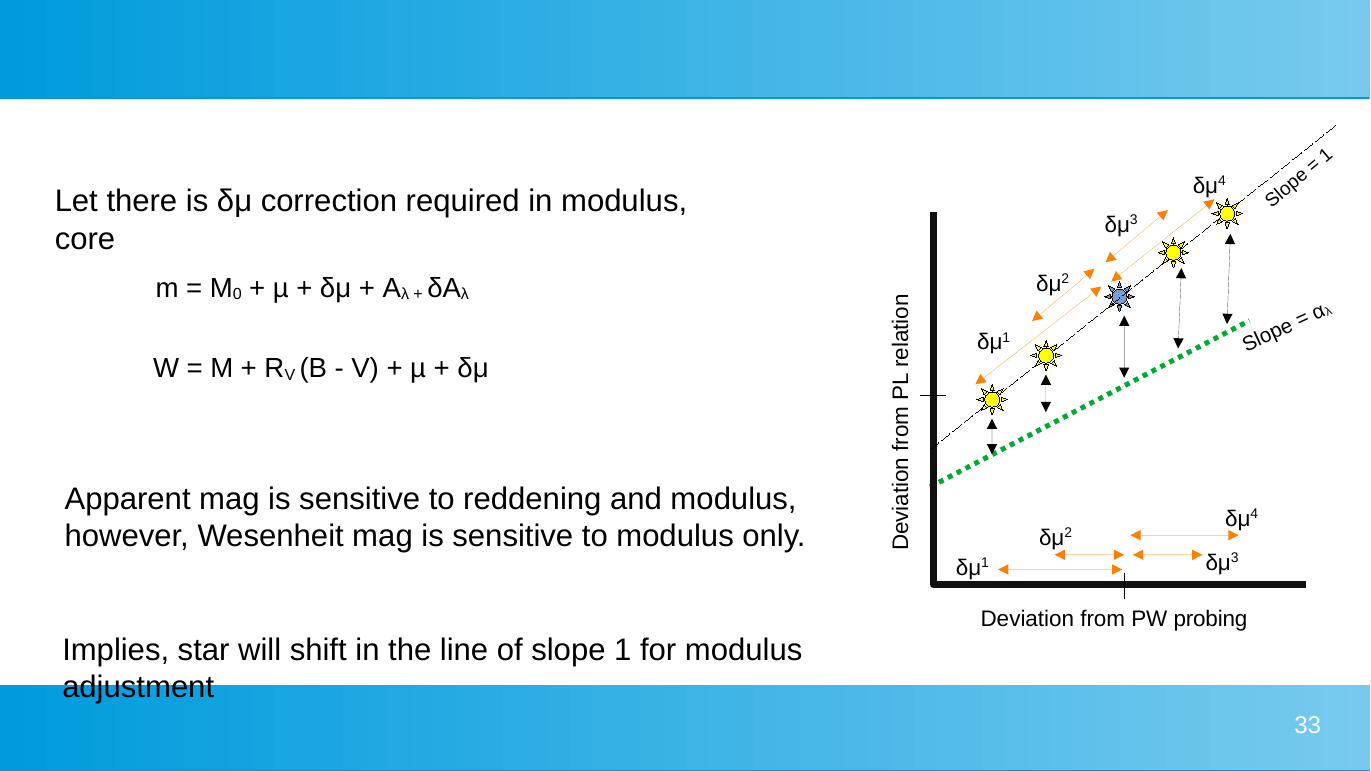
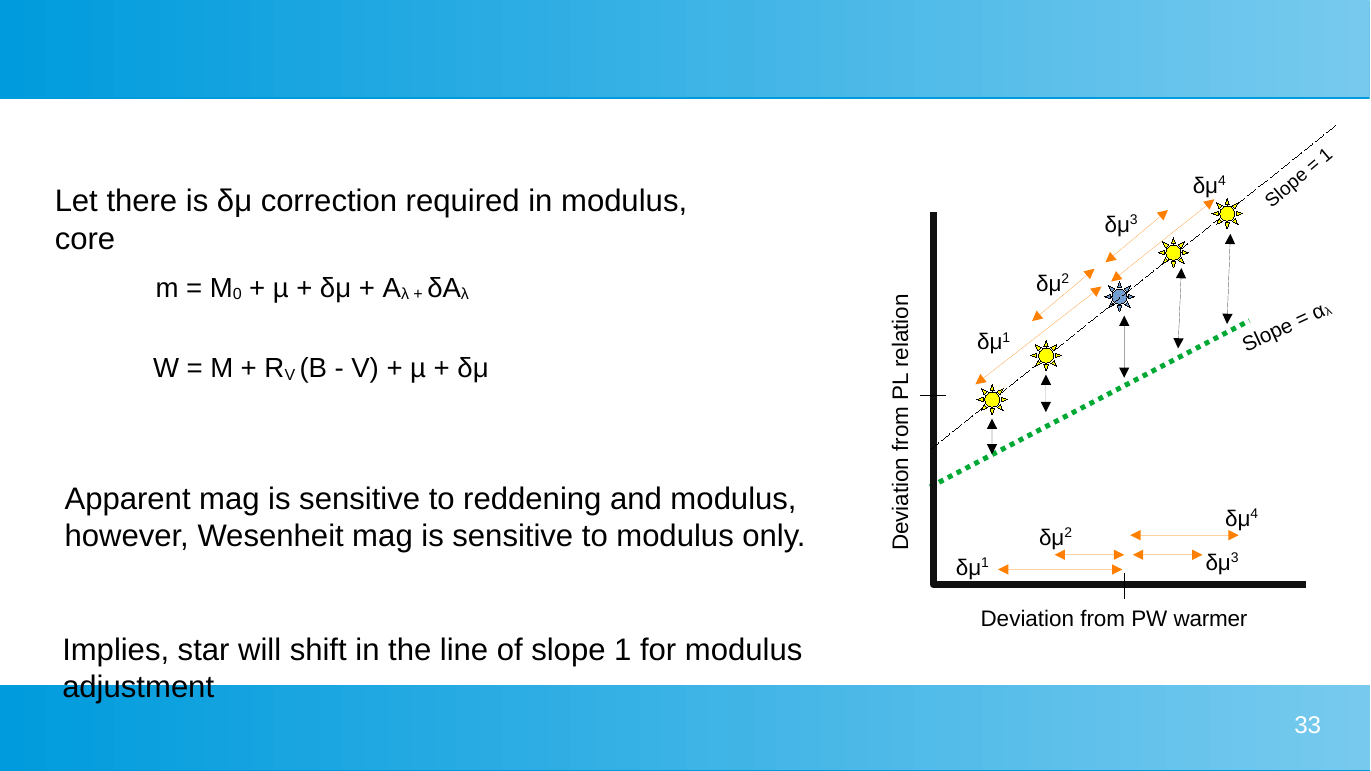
probing: probing -> warmer
